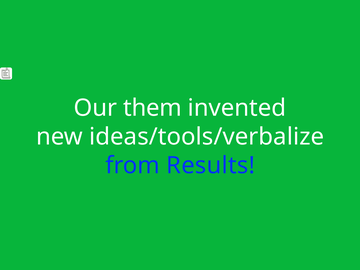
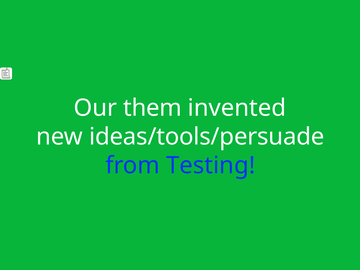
ideas/tools/verbalize: ideas/tools/verbalize -> ideas/tools/persuade
Results: Results -> Testing
